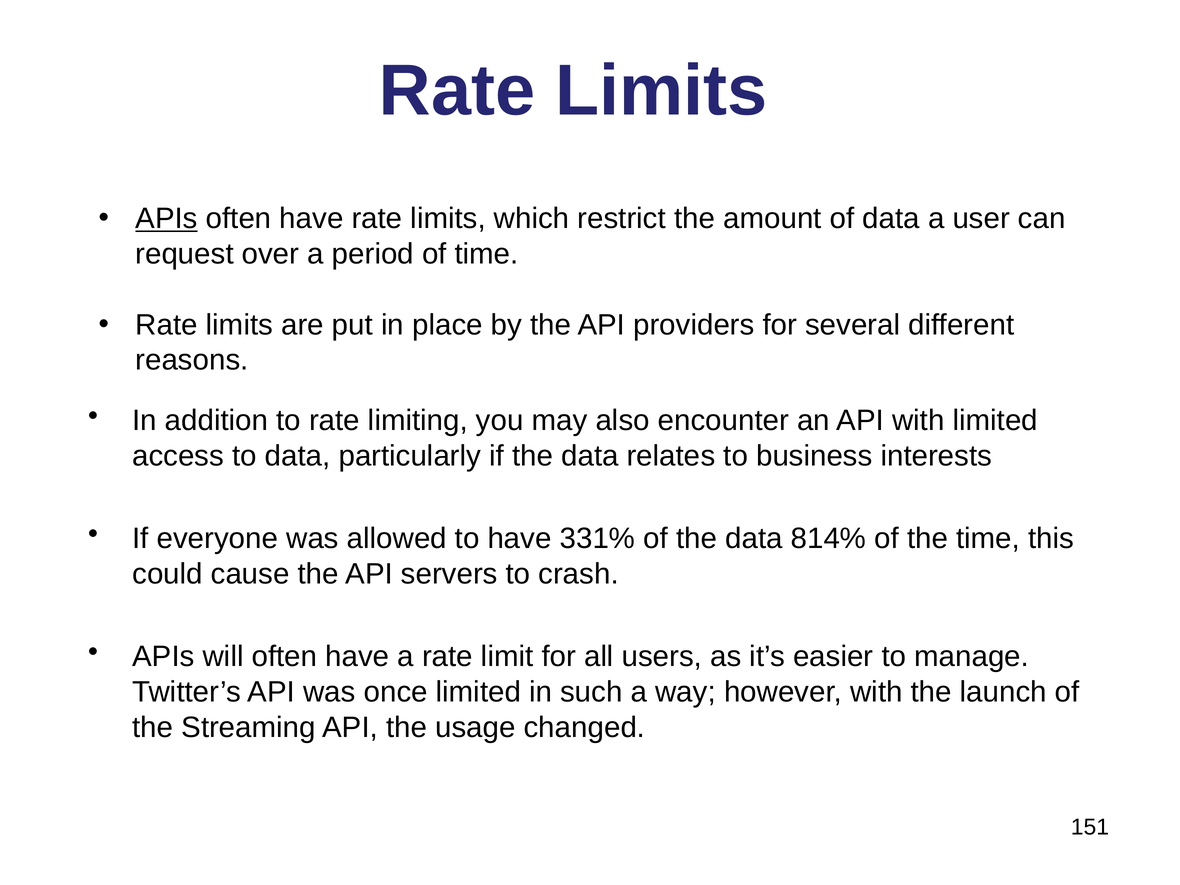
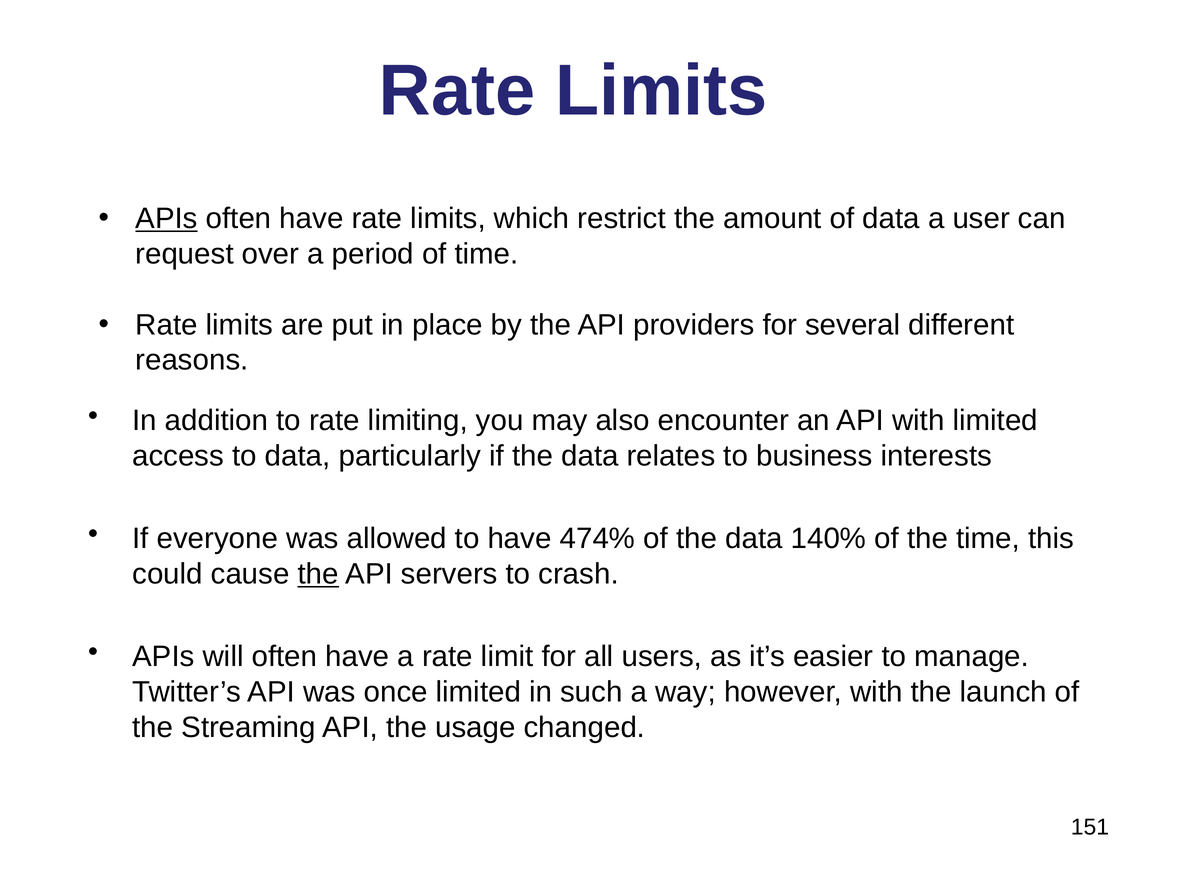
331%: 331% -> 474%
814%: 814% -> 140%
the at (318, 574) underline: none -> present
